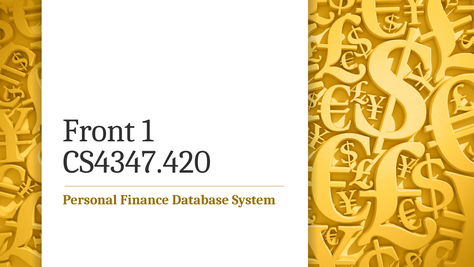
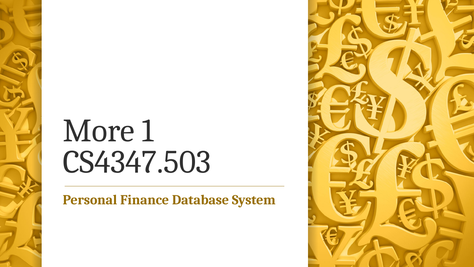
Front: Front -> More
CS4347.420: CS4347.420 -> CS4347.503
